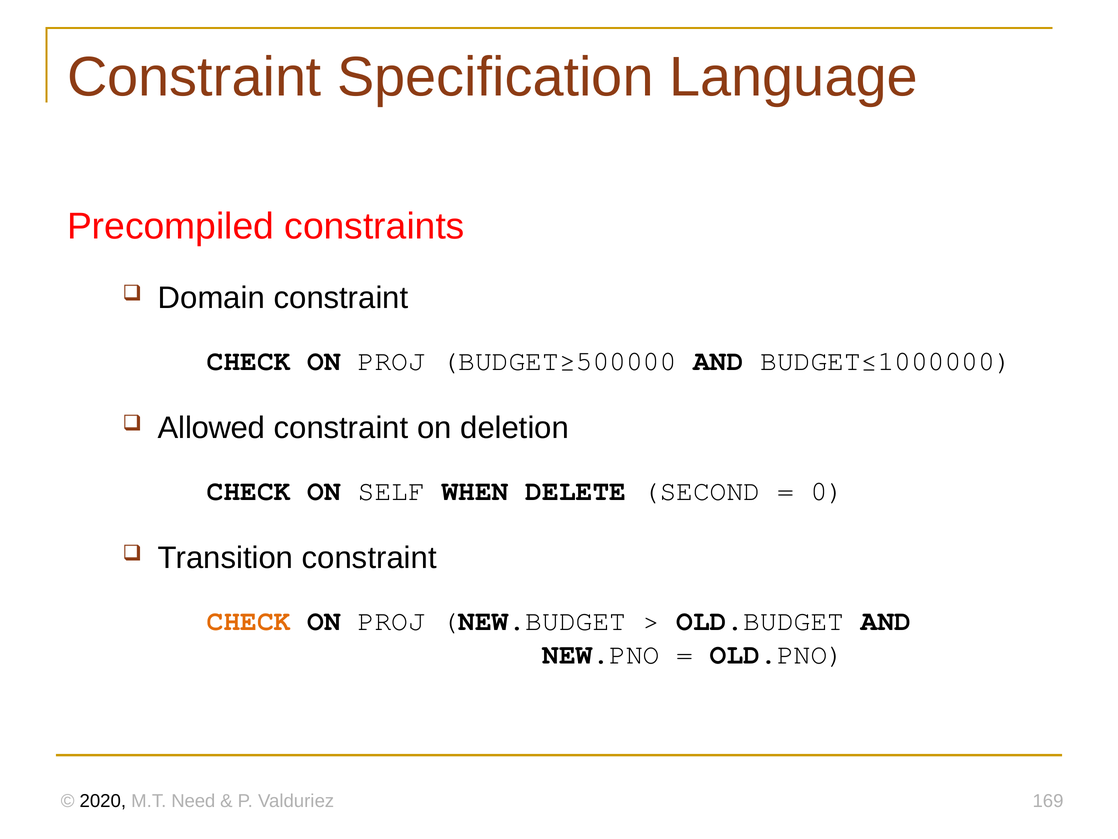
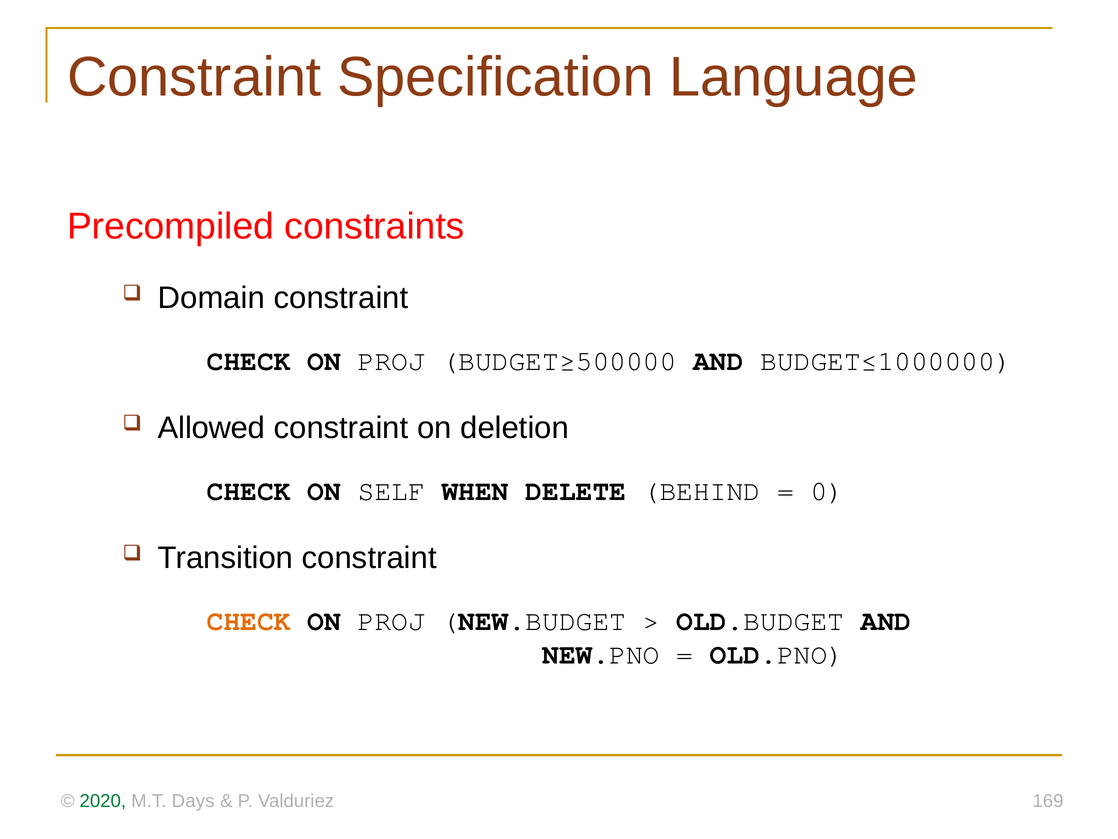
SECOND: SECOND -> BEHIND
2020 colour: black -> green
Need: Need -> Days
